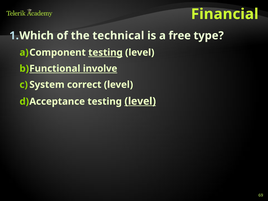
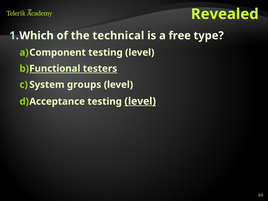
Financial: Financial -> Revealed
testing at (105, 52) underline: present -> none
involve: involve -> testers
correct: correct -> groups
